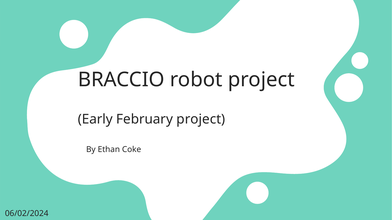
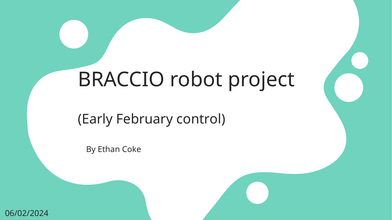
February project: project -> control
